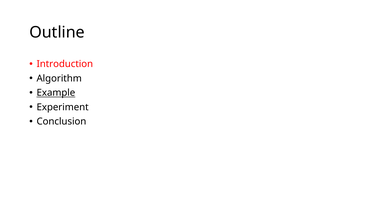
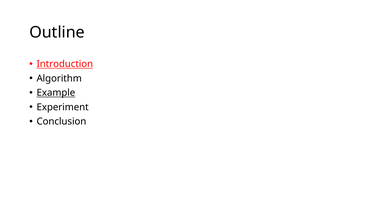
Introduction underline: none -> present
